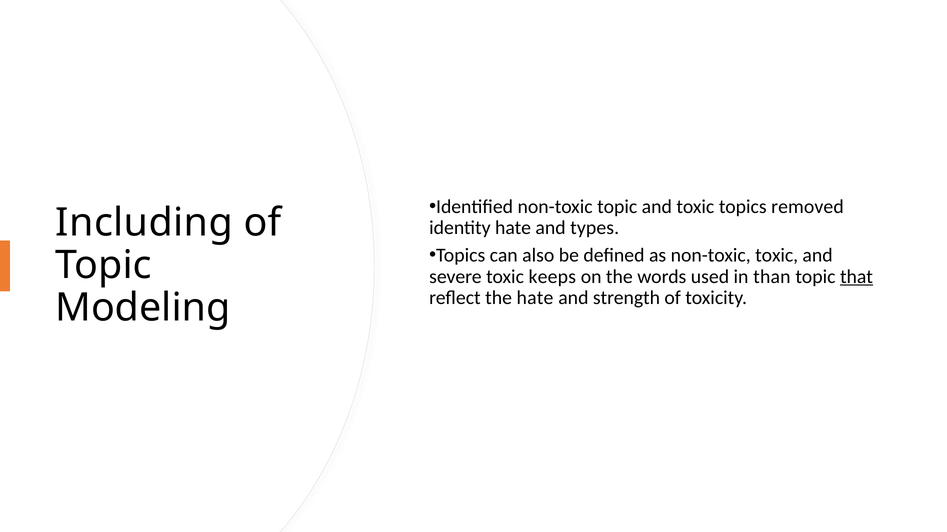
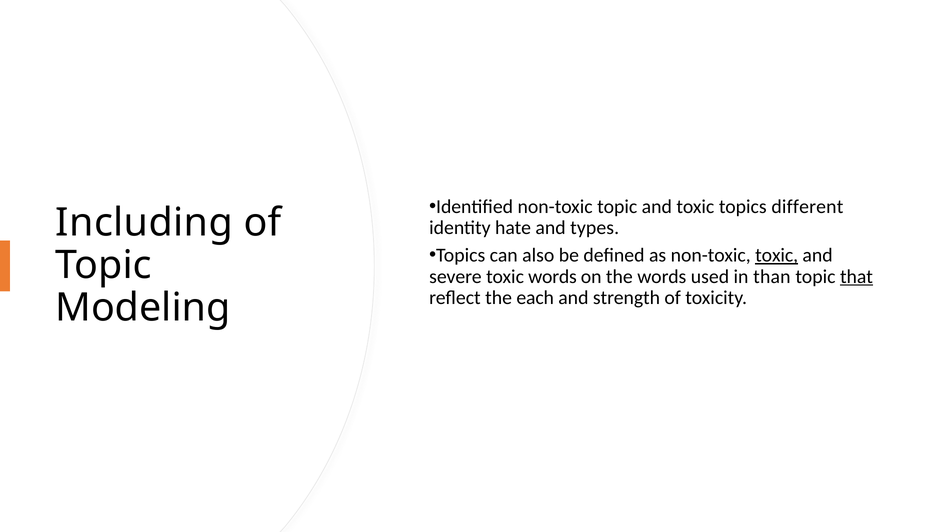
removed: removed -> different
toxic at (777, 256) underline: none -> present
toxic keeps: keeps -> words
the hate: hate -> each
